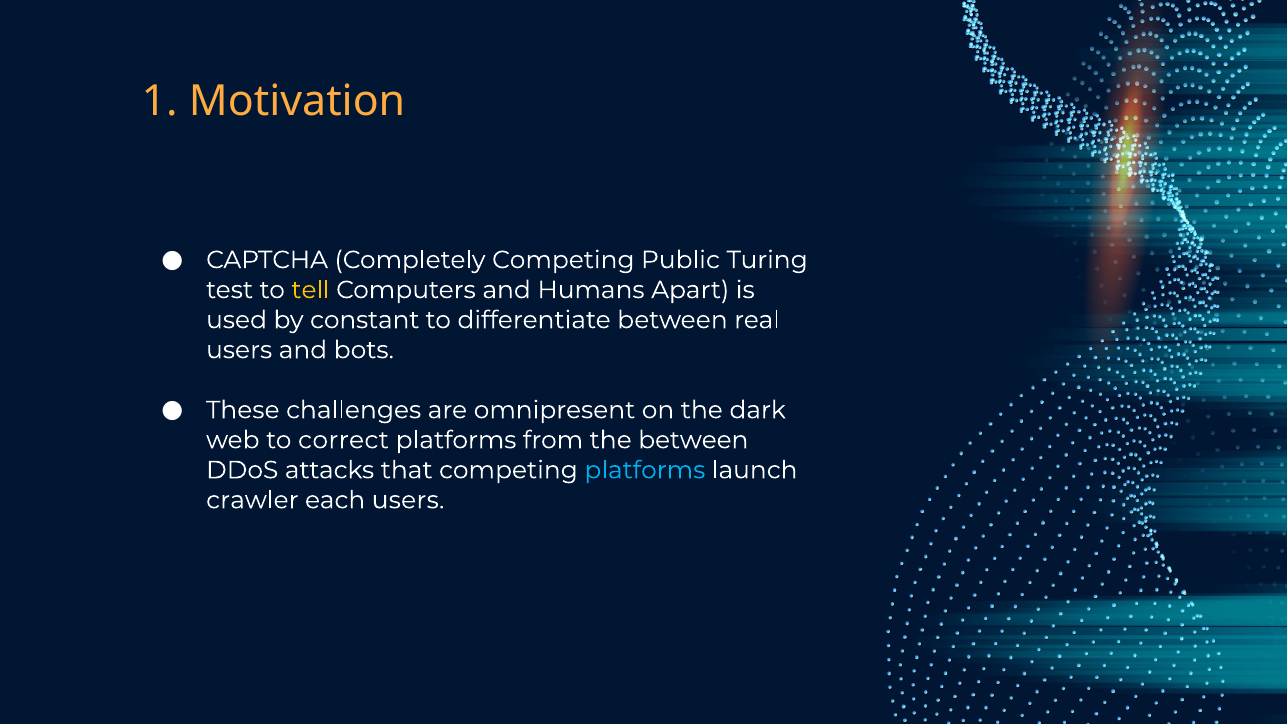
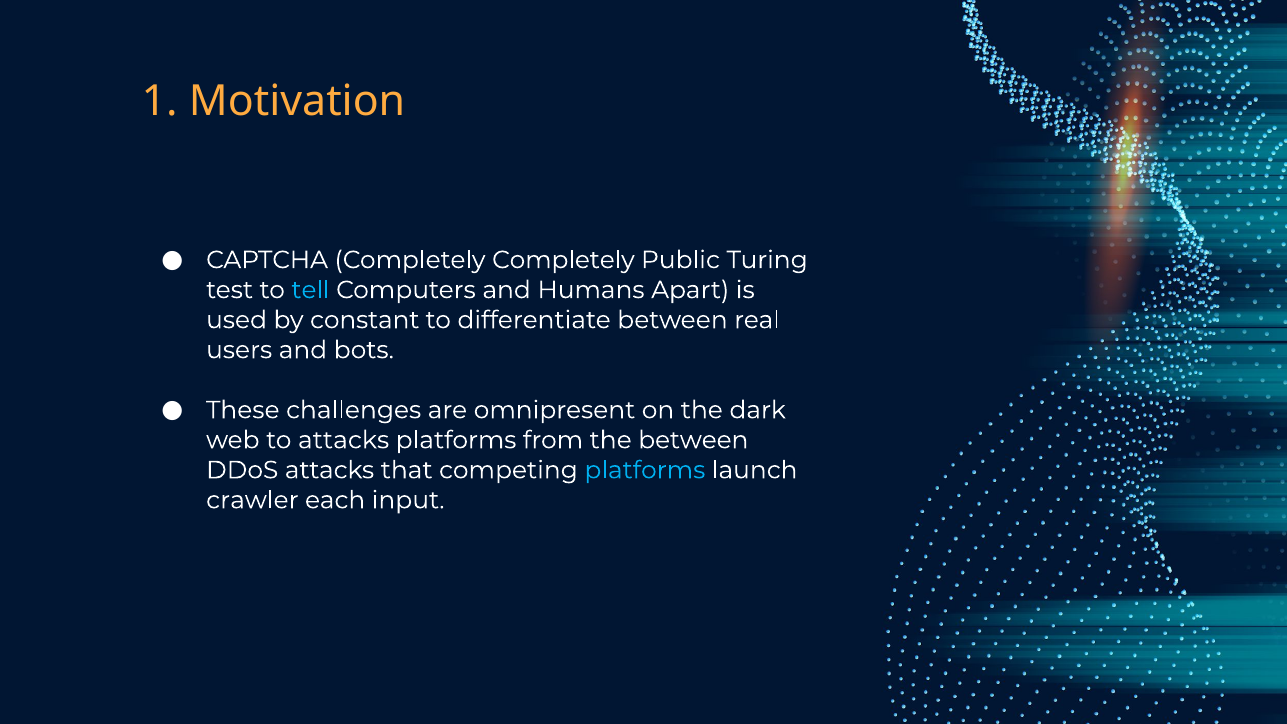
Completely Competing: Competing -> Completely
tell colour: yellow -> light blue
to correct: correct -> attacks
each users: users -> input
